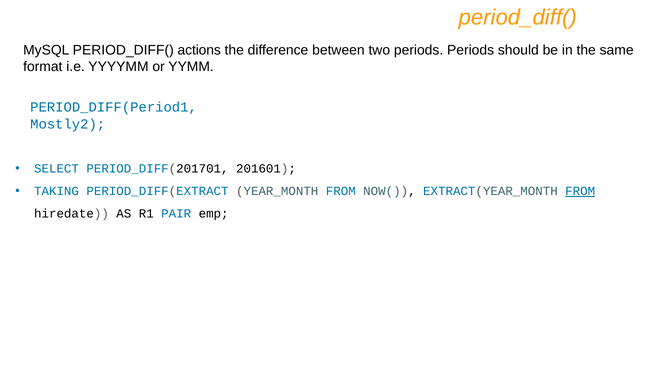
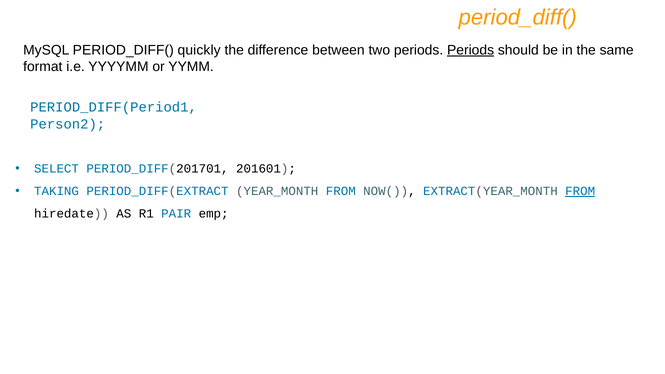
actions: actions -> quickly
Periods at (471, 50) underline: none -> present
Mostly2: Mostly2 -> Person2
